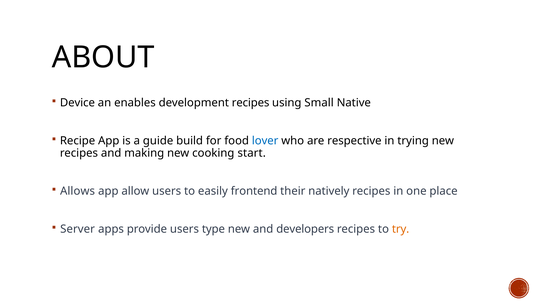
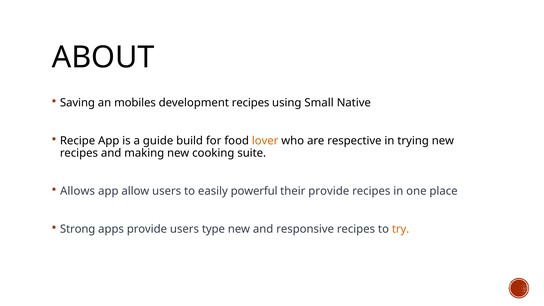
Device: Device -> Saving
enables: enables -> mobiles
lover colour: blue -> orange
start: start -> suite
frontend: frontend -> powerful
their natively: natively -> provide
Server: Server -> Strong
developers: developers -> responsive
